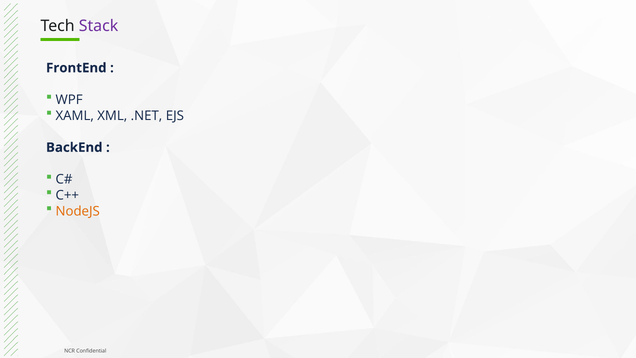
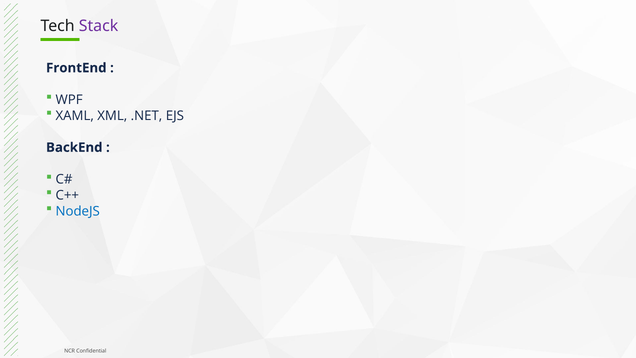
NodeJS colour: orange -> blue
